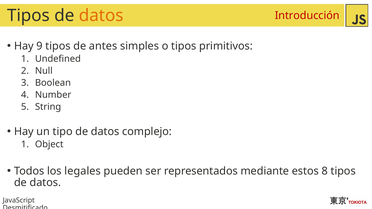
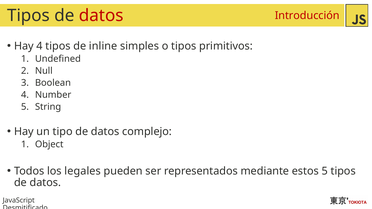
datos at (101, 16) colour: orange -> red
Hay 9: 9 -> 4
antes: antes -> inline
estos 8: 8 -> 5
